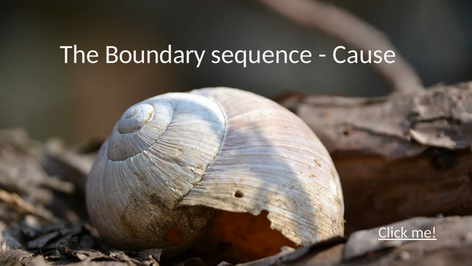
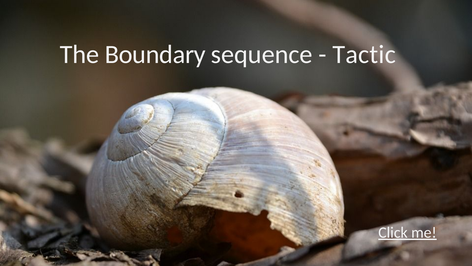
Cause: Cause -> Tactic
